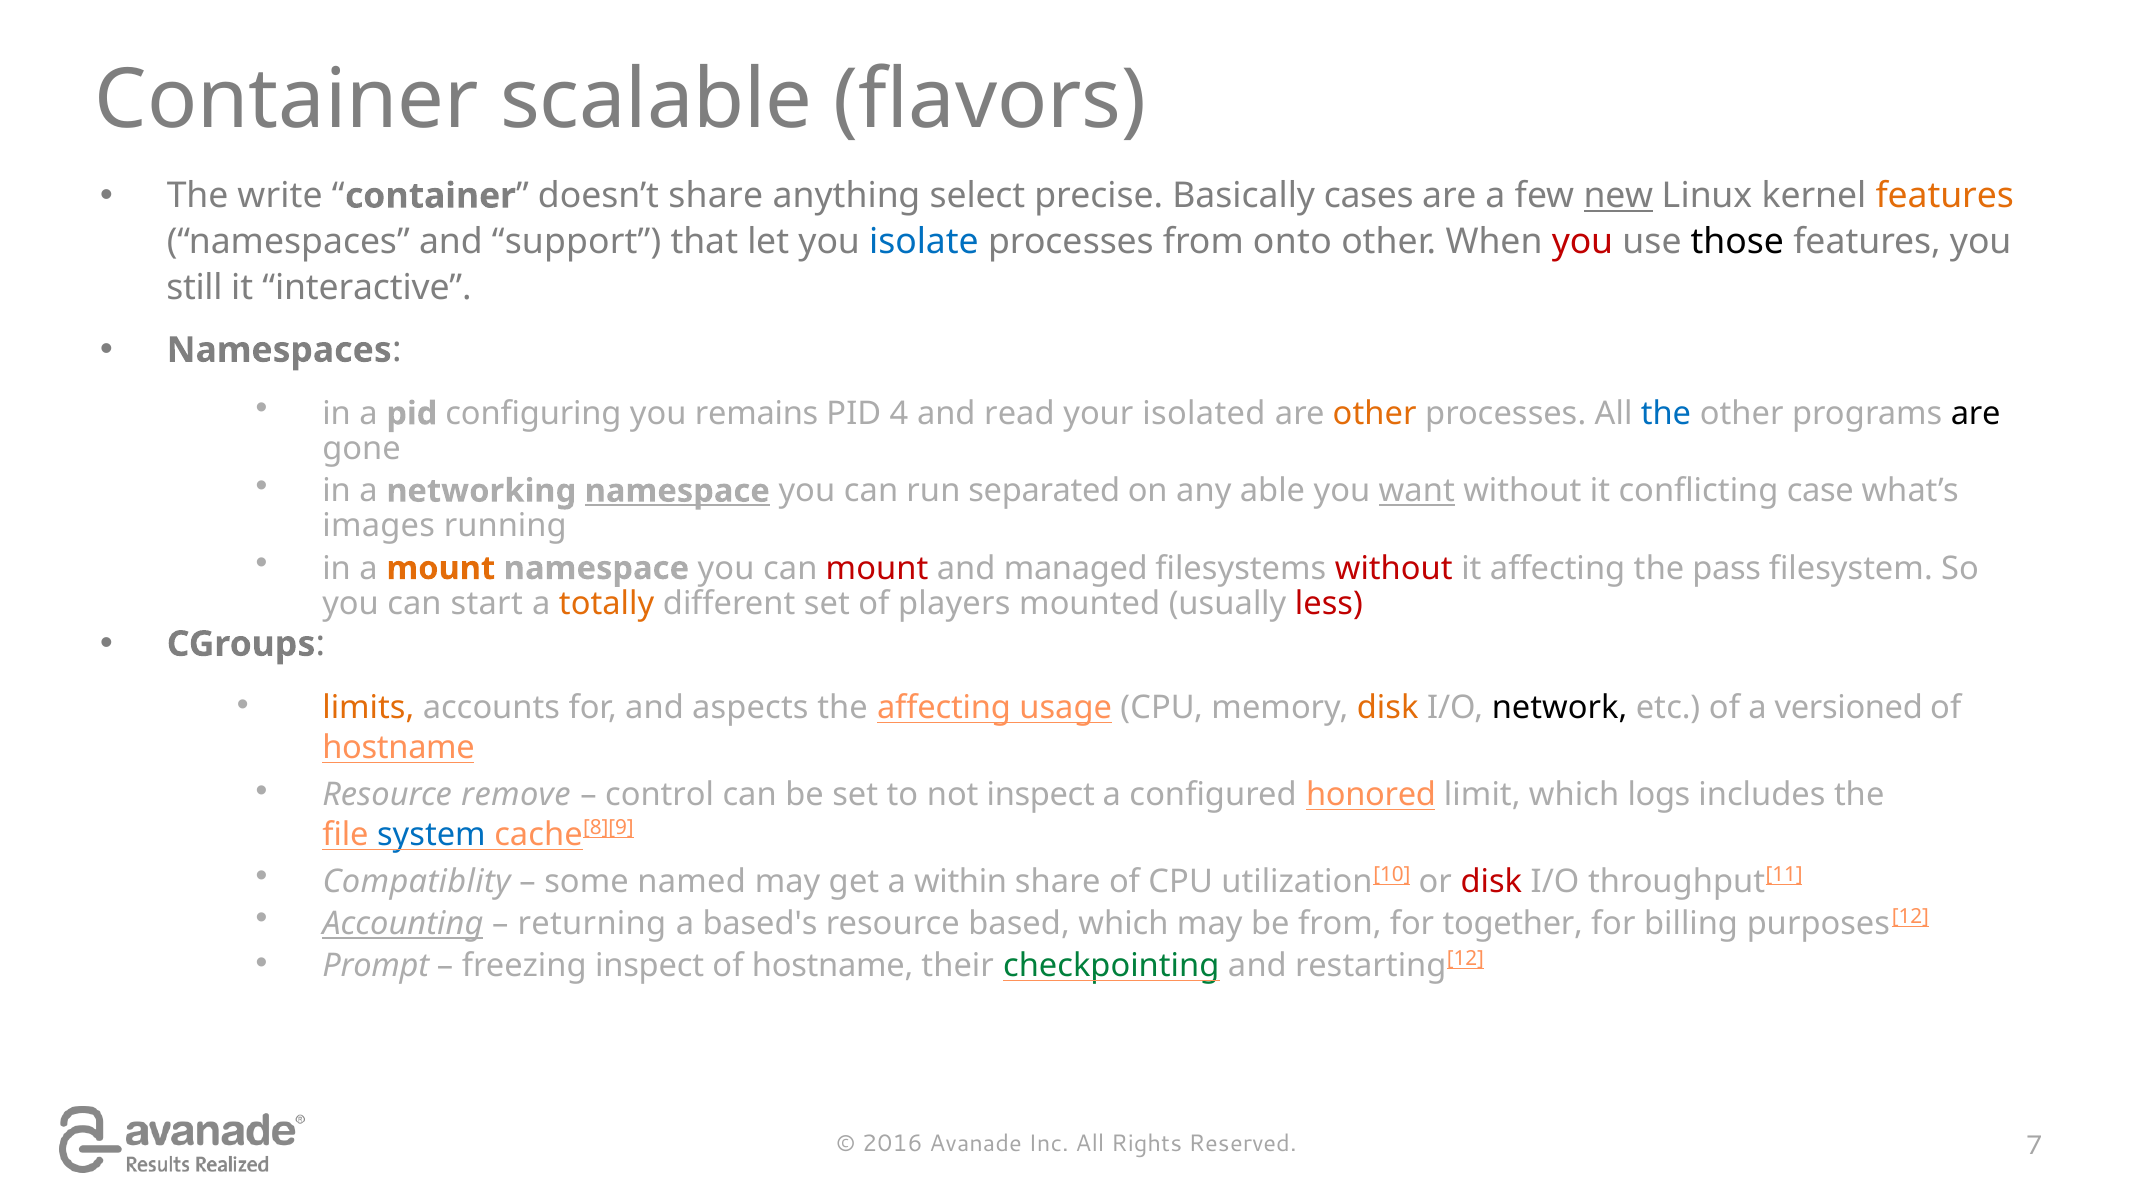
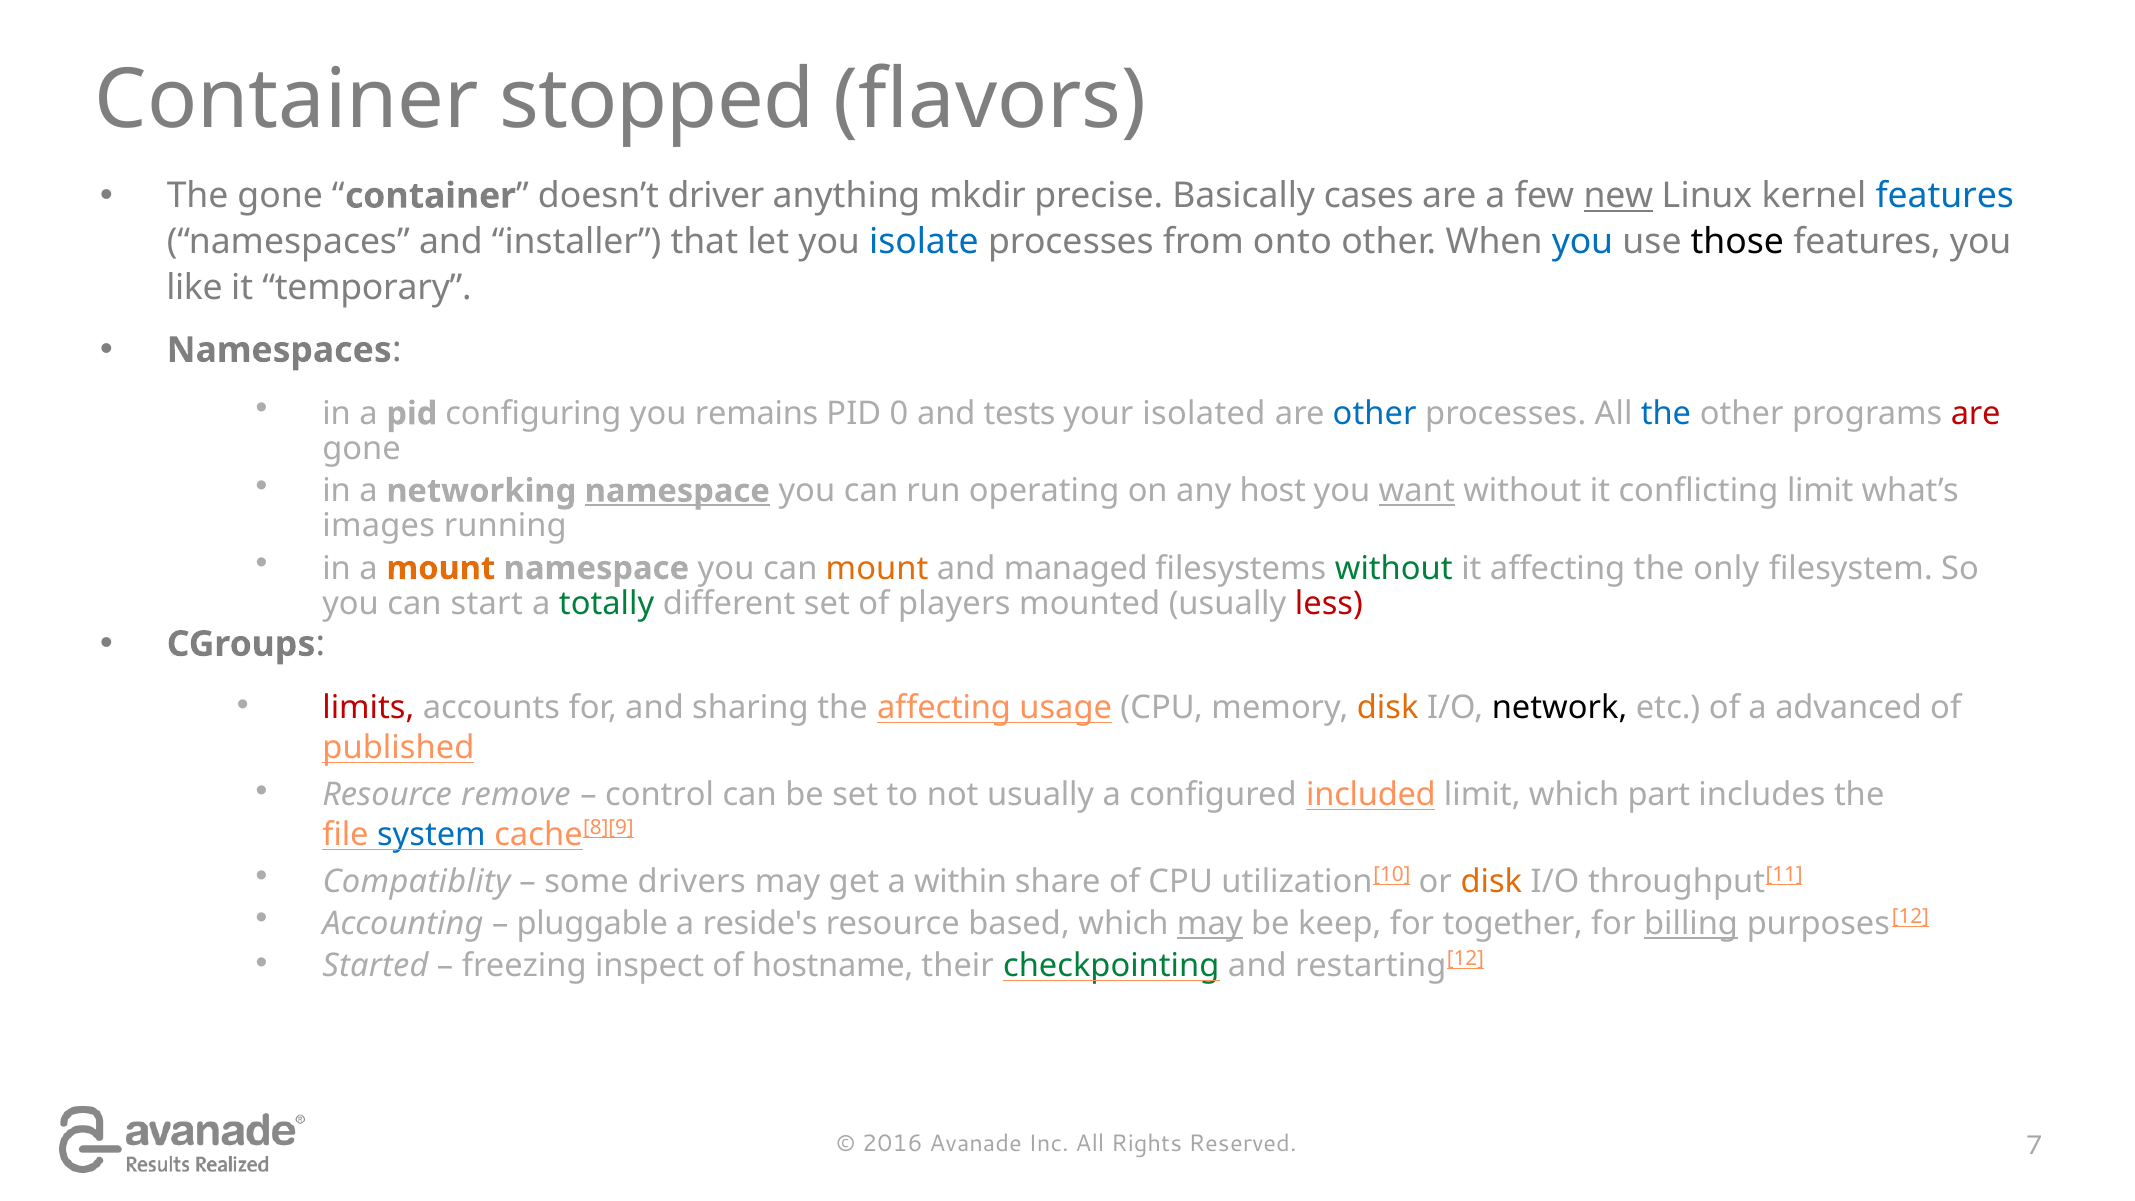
scalable: scalable -> stopped
The write: write -> gone
doesn’t share: share -> driver
select: select -> mkdir
features at (1945, 196) colour: orange -> blue
support: support -> installer
you at (1582, 242) colour: red -> blue
still: still -> like
interactive: interactive -> temporary
4: 4 -> 0
read: read -> tests
other at (1375, 414) colour: orange -> blue
are at (1976, 414) colour: black -> red
separated: separated -> operating
able: able -> host
conflicting case: case -> limit
mount at (877, 568) colour: red -> orange
without at (1394, 568) colour: red -> green
pass: pass -> only
totally colour: orange -> green
limits colour: orange -> red
aspects: aspects -> sharing
versioned: versioned -> advanced
hostname at (399, 748): hostname -> published
not inspect: inspect -> usually
honored: honored -> included
logs: logs -> part
named: named -> drivers
disk at (1491, 881) colour: red -> orange
Accounting underline: present -> none
returning: returning -> pluggable
based's: based's -> reside's
may at (1210, 924) underline: none -> present
be from: from -> keep
billing underline: none -> present
Prompt: Prompt -> Started
